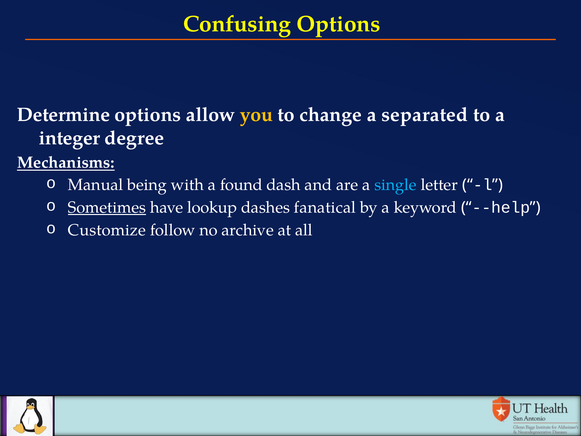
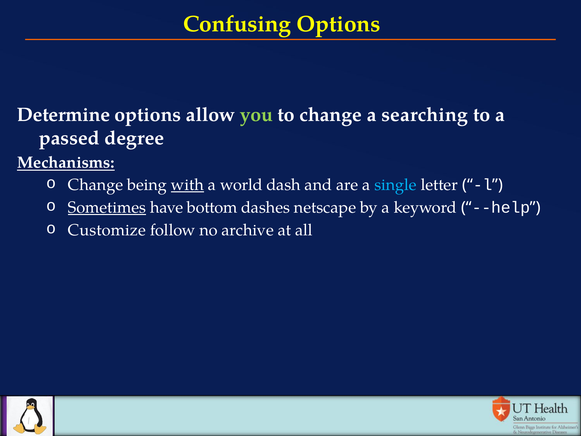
you colour: yellow -> light green
separated: separated -> searching
integer: integer -> passed
Manual at (96, 185): Manual -> Change
with underline: none -> present
found: found -> world
lookup: lookup -> bottom
fanatical: fanatical -> netscape
